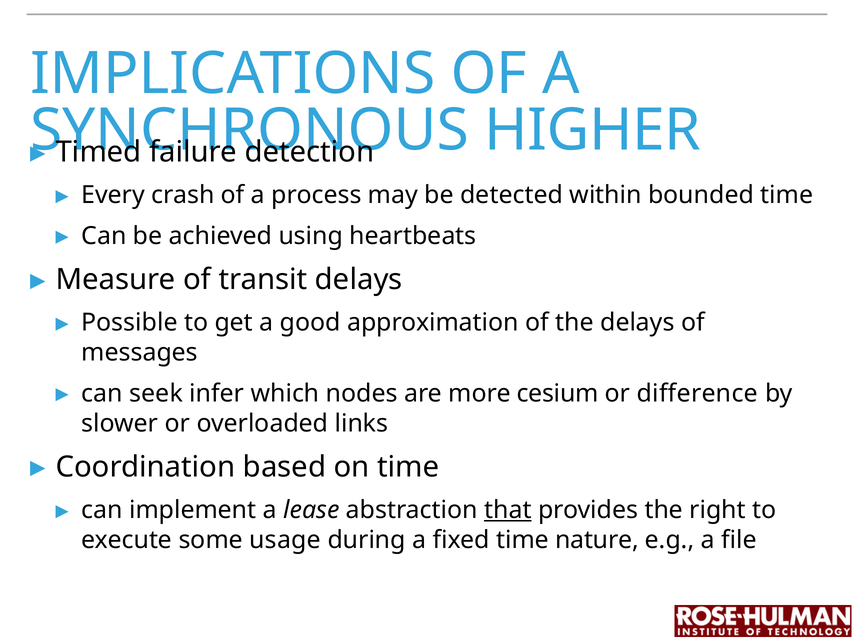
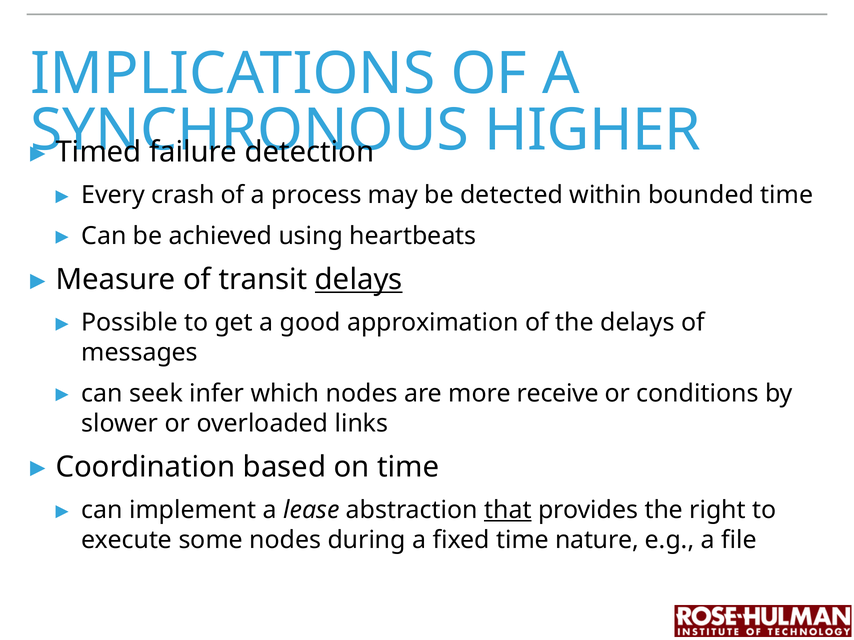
delays at (359, 280) underline: none -> present
cesium: cesium -> receive
difference: difference -> conditions
some usage: usage -> nodes
